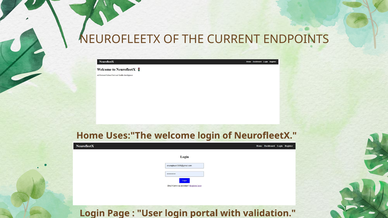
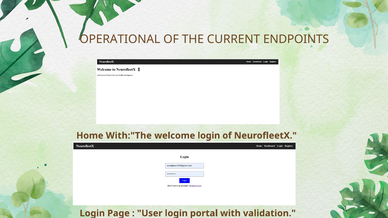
NEUROFLEETX at (120, 39): NEUROFLEETX -> OPERATIONAL
Uses:"The: Uses:"The -> With:"The
